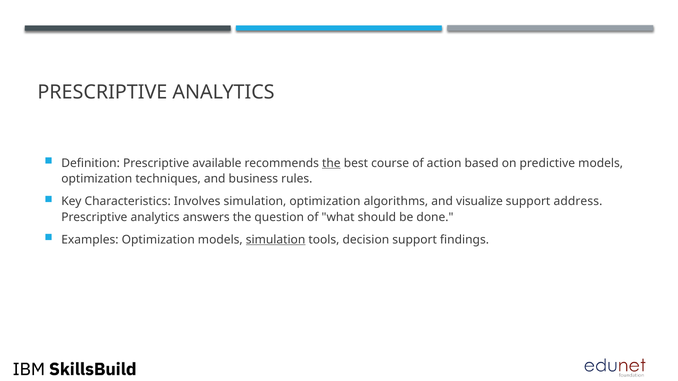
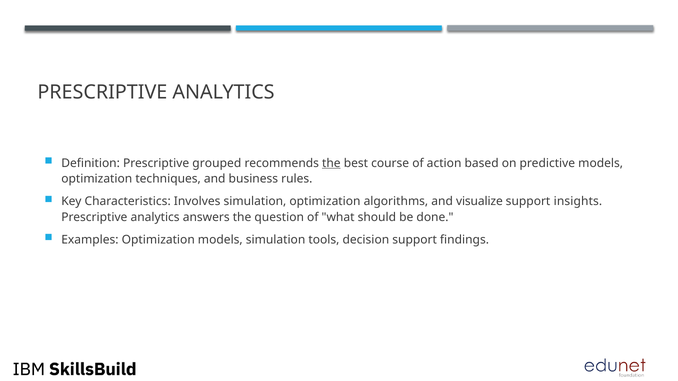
available: available -> grouped
address: address -> insights
simulation at (276, 240) underline: present -> none
